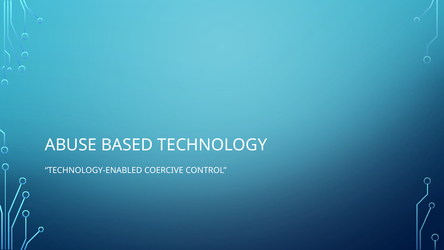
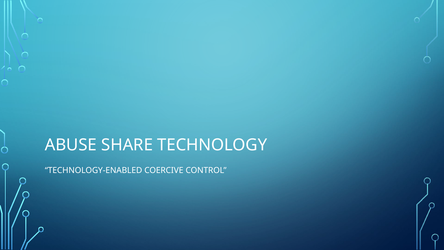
BASED: BASED -> SHARE
